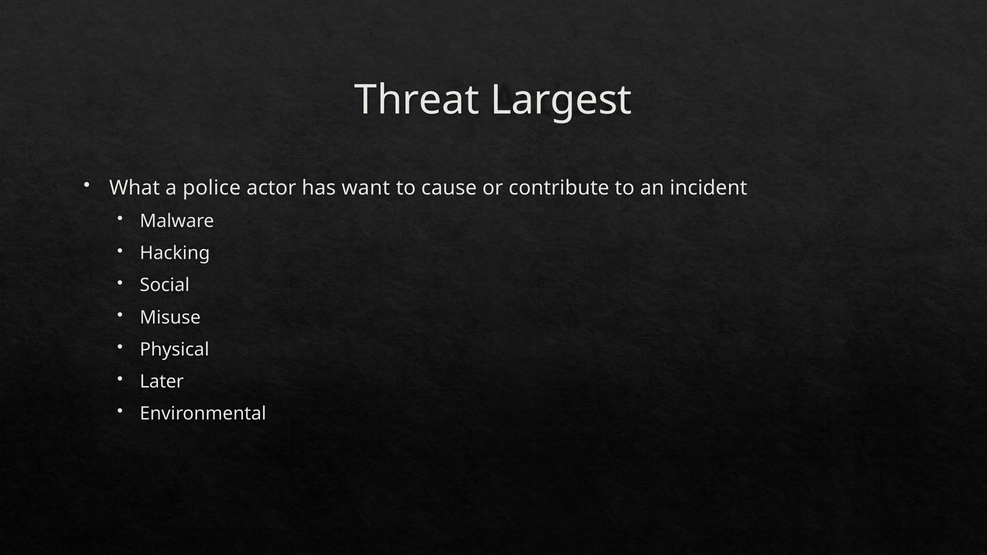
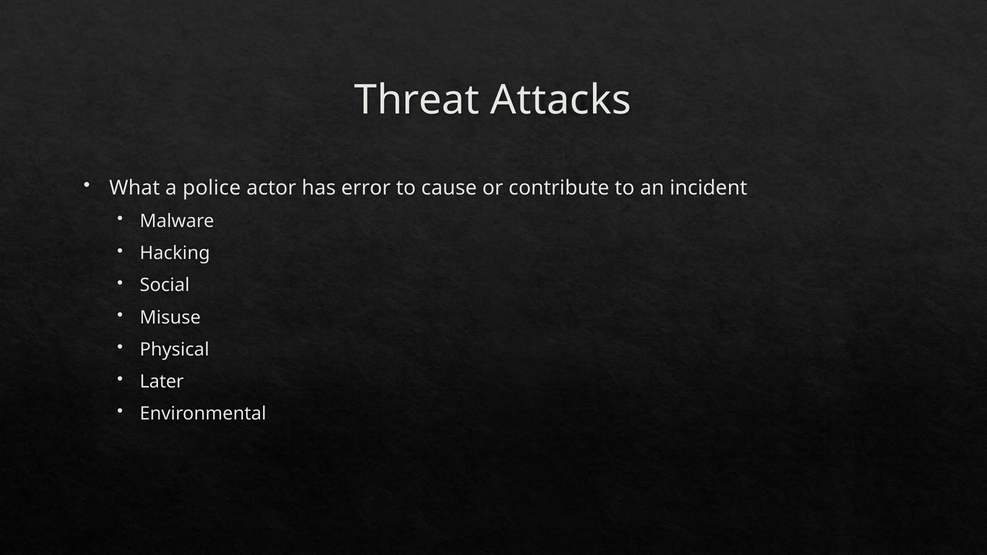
Largest: Largest -> Attacks
want: want -> error
